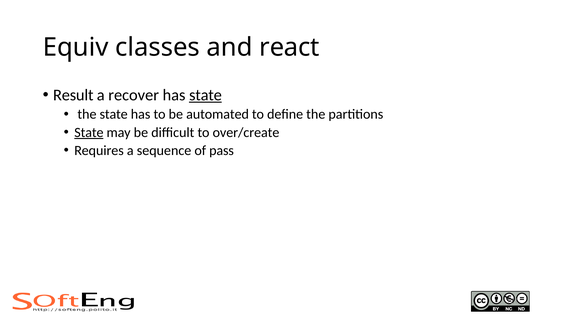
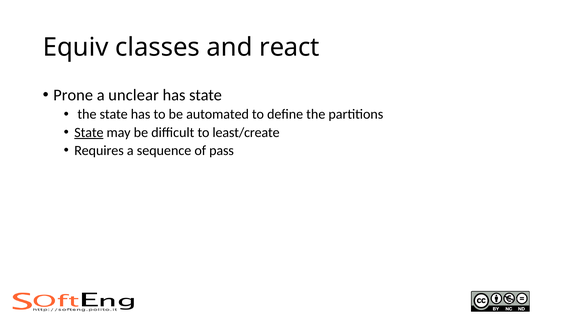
Result: Result -> Prone
recover: recover -> unclear
state at (205, 95) underline: present -> none
over/create: over/create -> least/create
